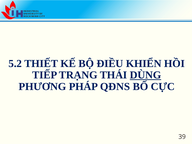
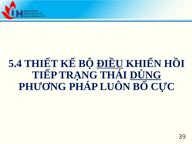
5.2: 5.2 -> 5.4
ĐIỀU underline: none -> present
QĐNS: QĐNS -> LUÔN
